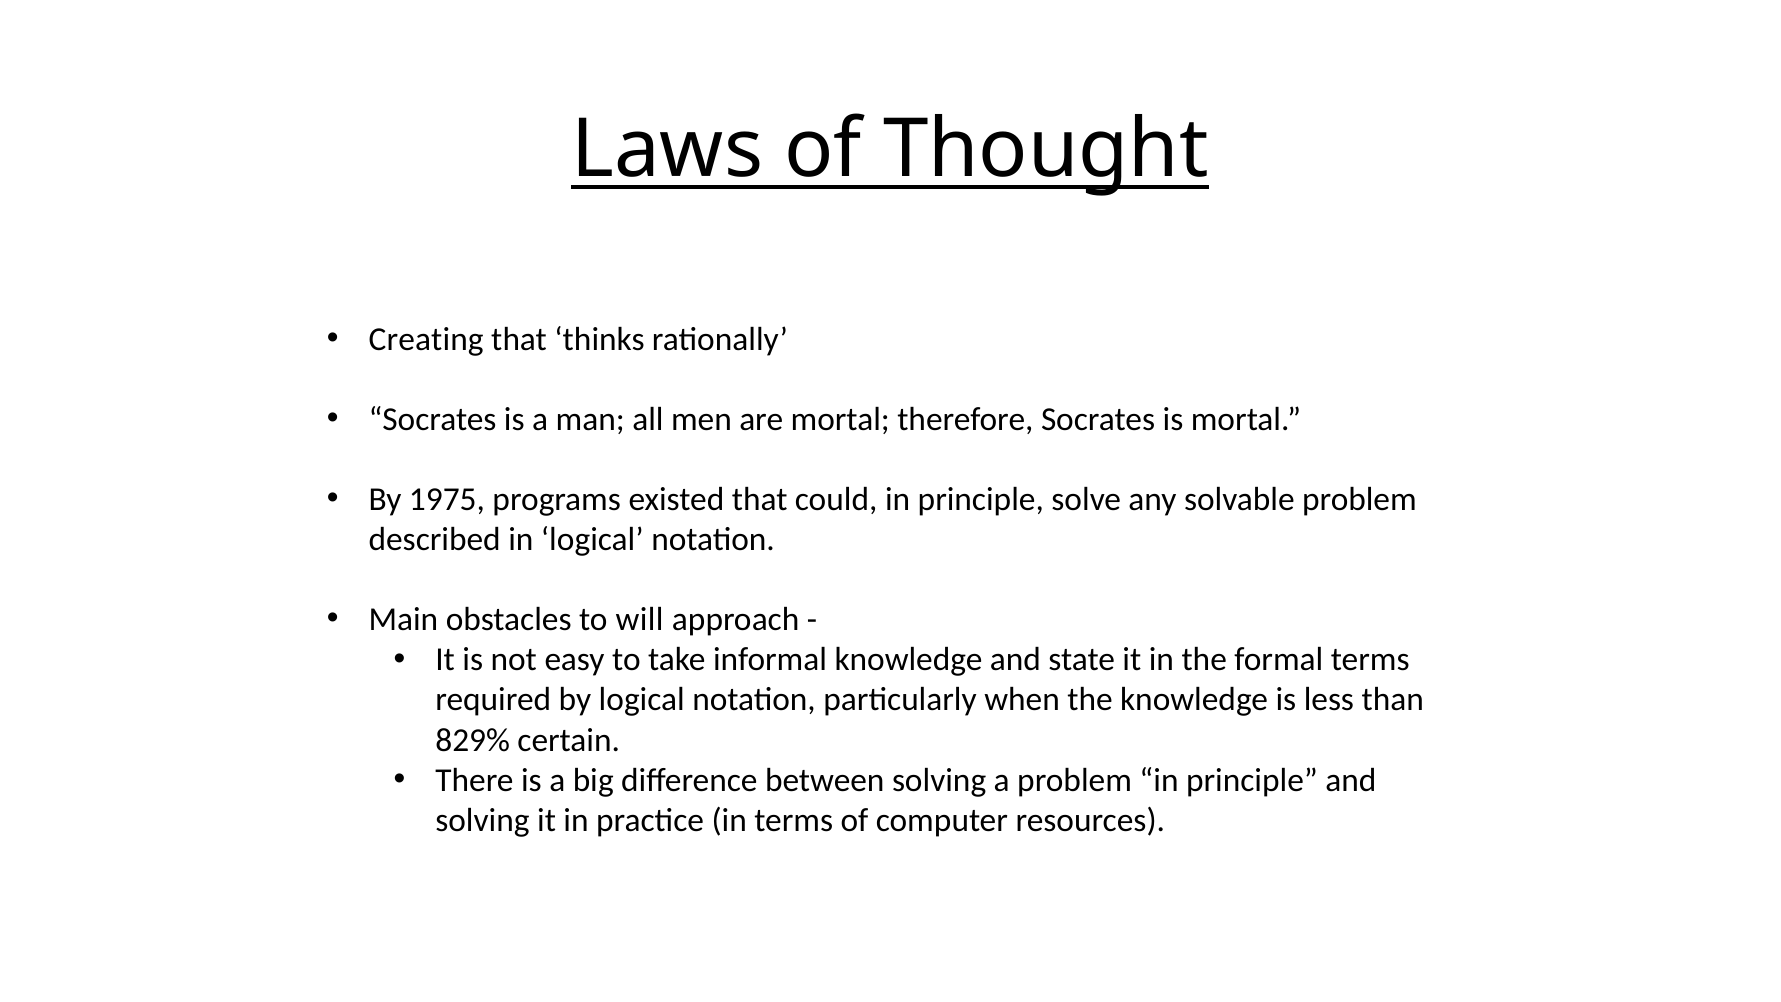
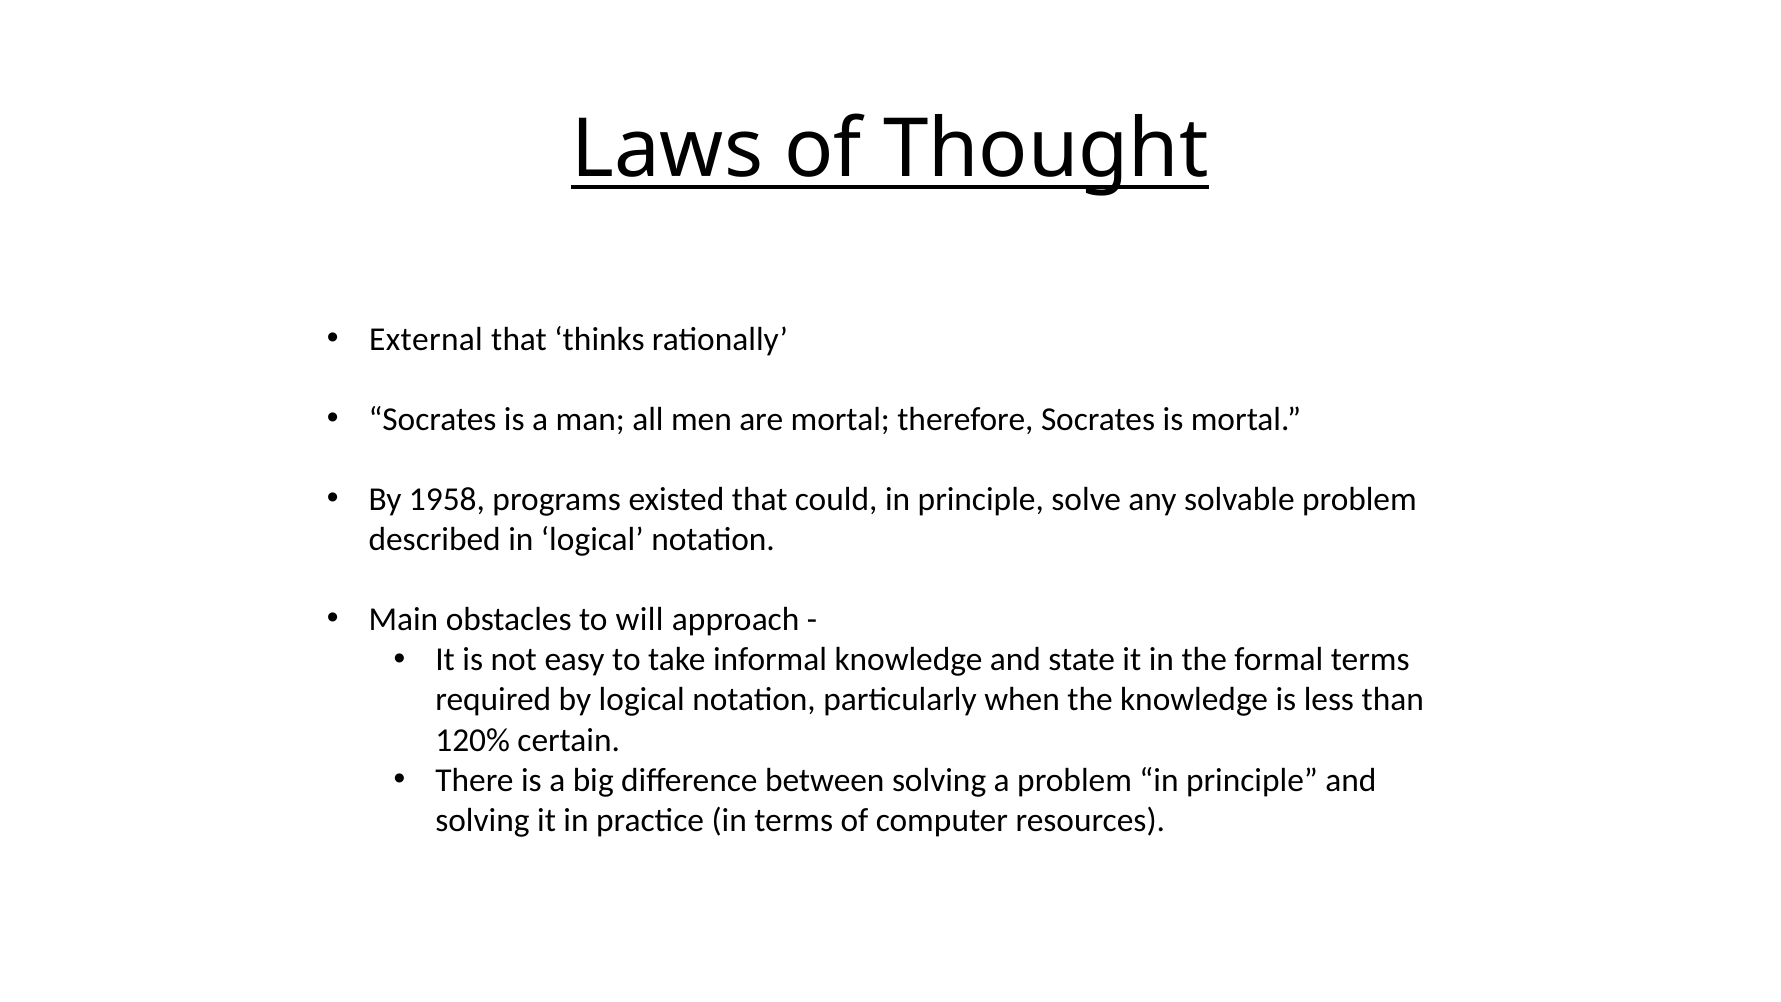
Creating: Creating -> External
1975: 1975 -> 1958
829%: 829% -> 120%
